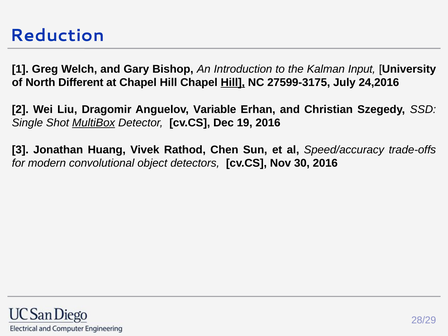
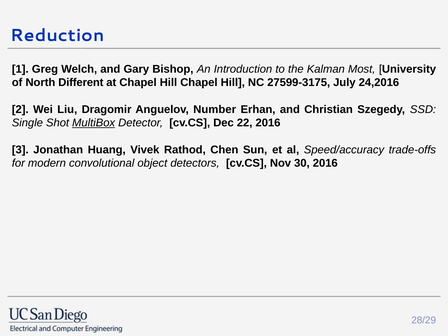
Input: Input -> Most
Hill at (233, 82) underline: present -> none
Variable: Variable -> Number
19: 19 -> 22
